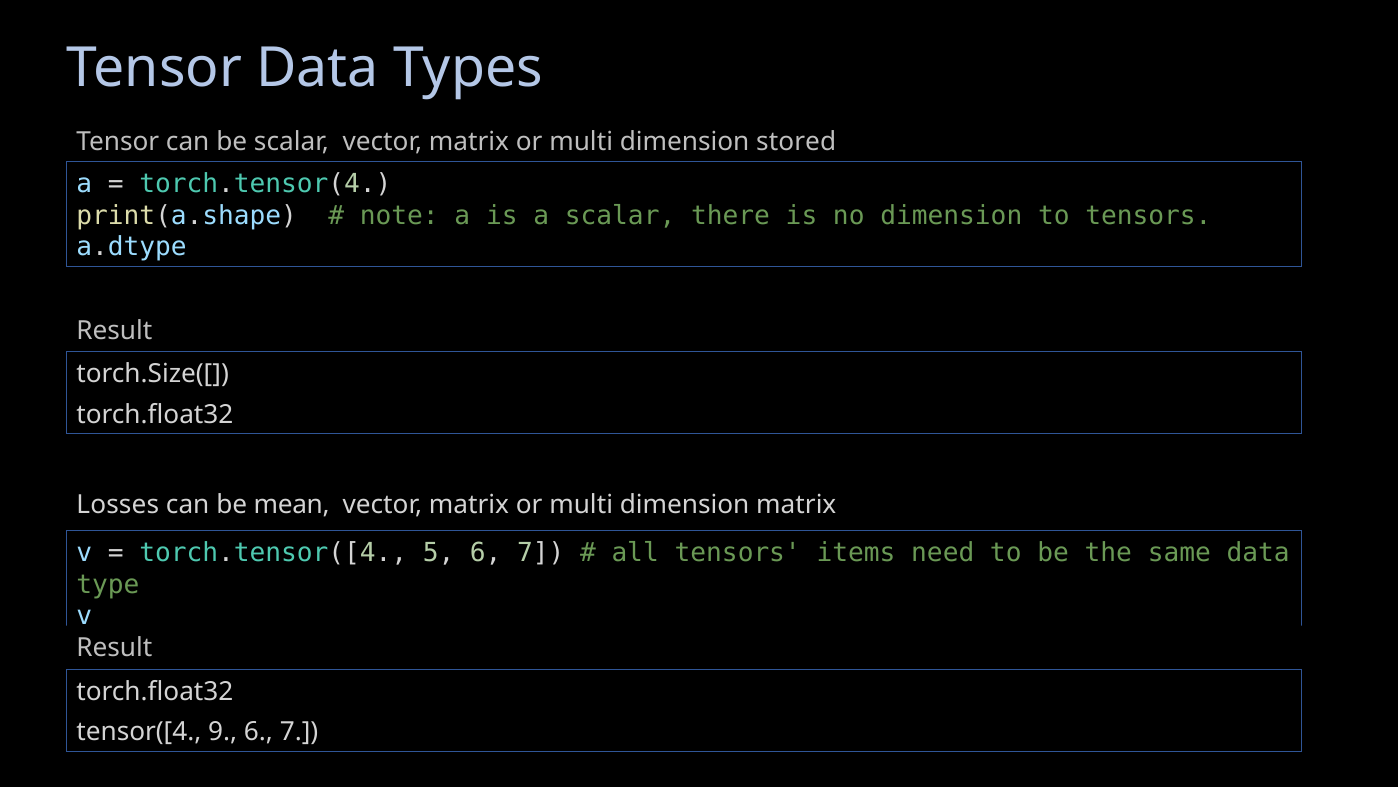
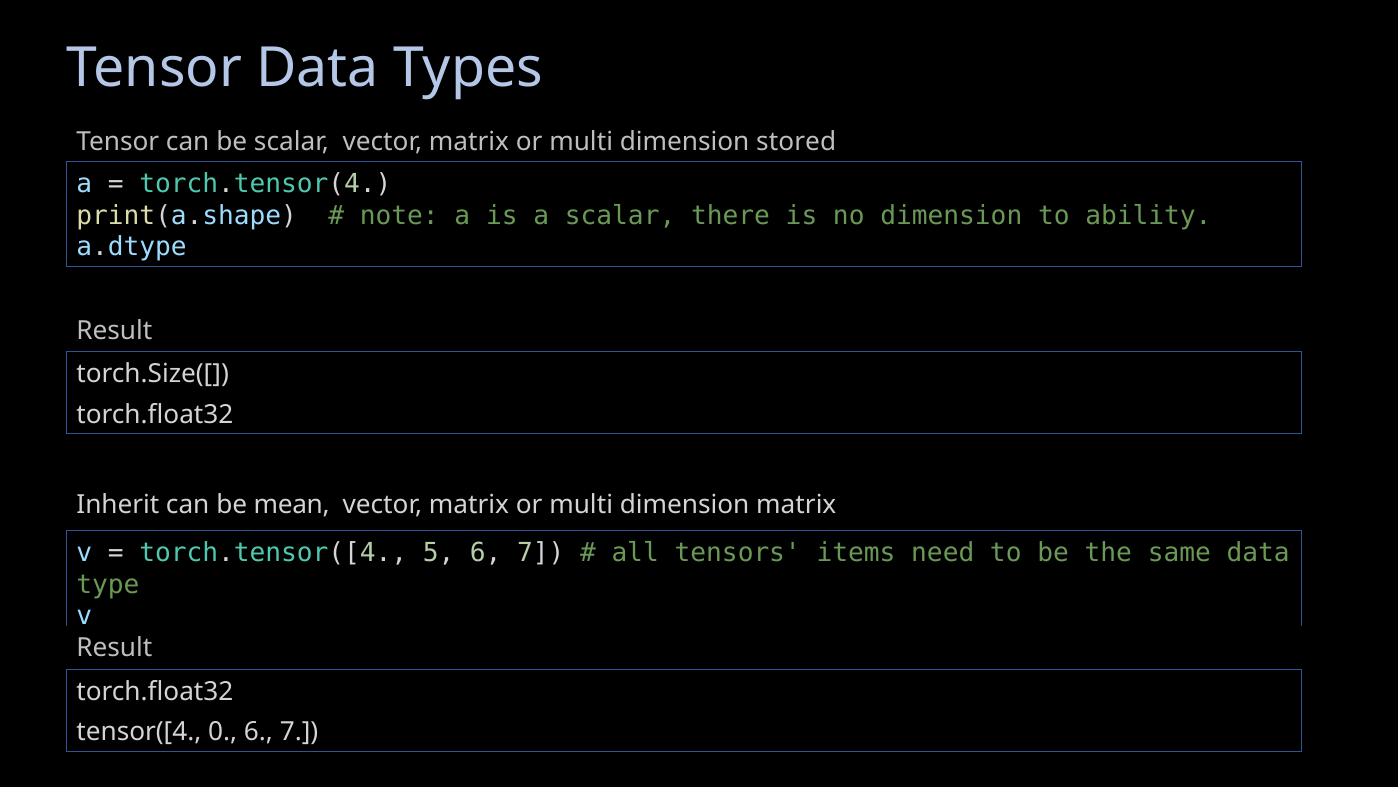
to tensors: tensors -> ability
Losses: Losses -> Inherit
9: 9 -> 0
